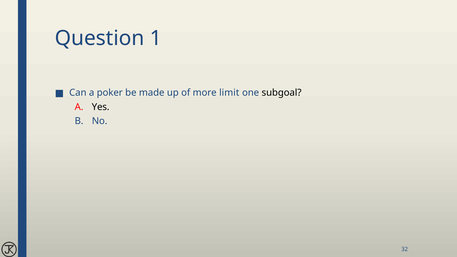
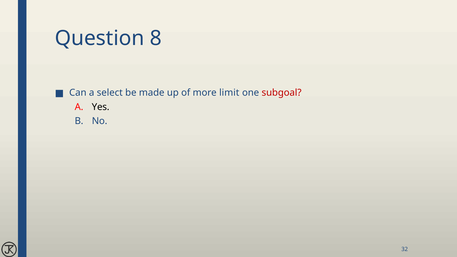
1: 1 -> 8
poker: poker -> select
subgoal colour: black -> red
